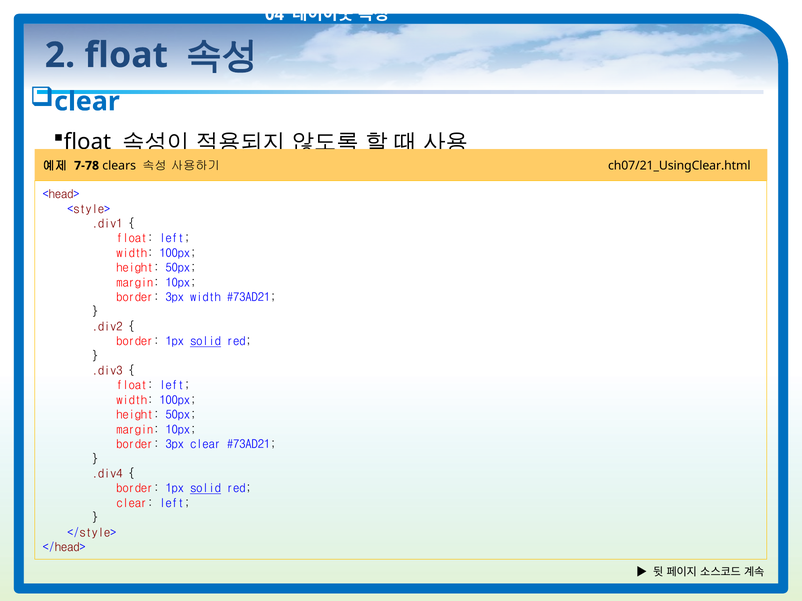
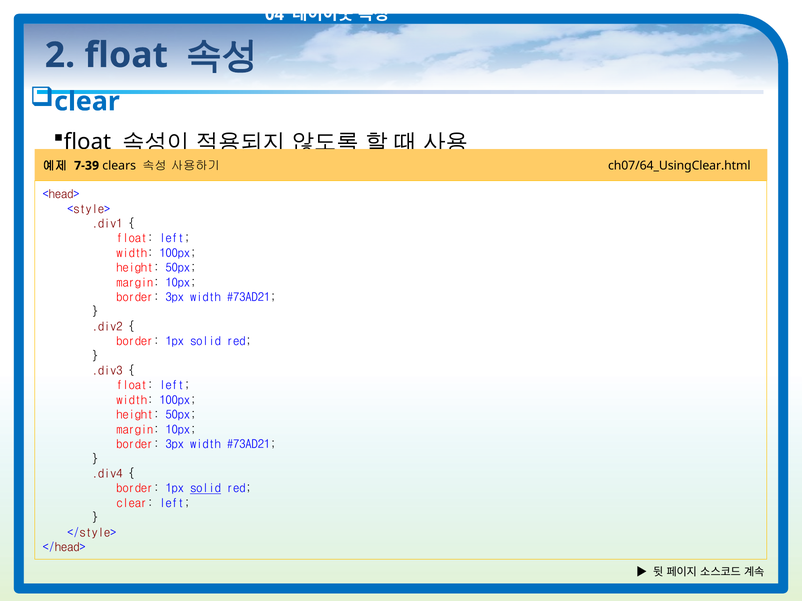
7-78: 7-78 -> 7-39
ch07/21_UsingClear.html: ch07/21_UsingClear.html -> ch07/64_UsingClear.html
solid at (205, 342) underline: present -> none
clear at (205, 445): clear -> width
